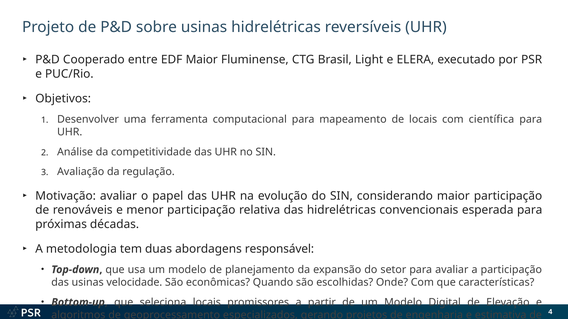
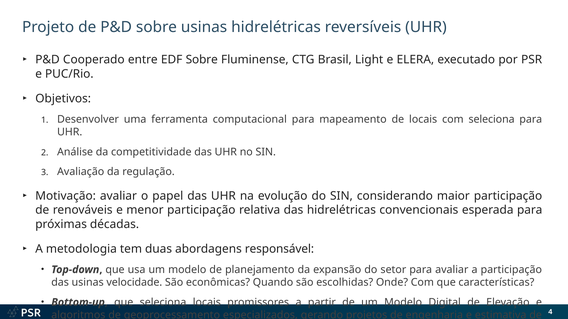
EDF Maior: Maior -> Sobre
com científica: científica -> seleciona
